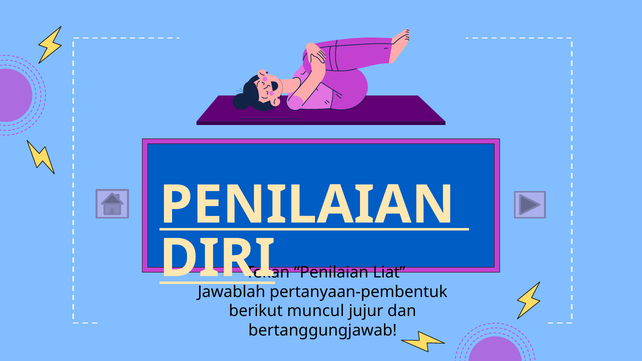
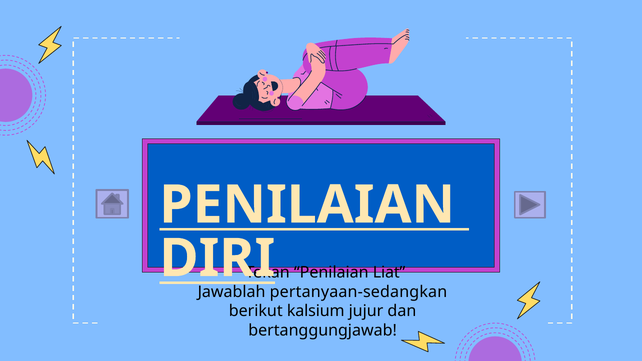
pertanyaan-pembentuk: pertanyaan-pembentuk -> pertanyaan-sedangkan
muncul: muncul -> kalsium
